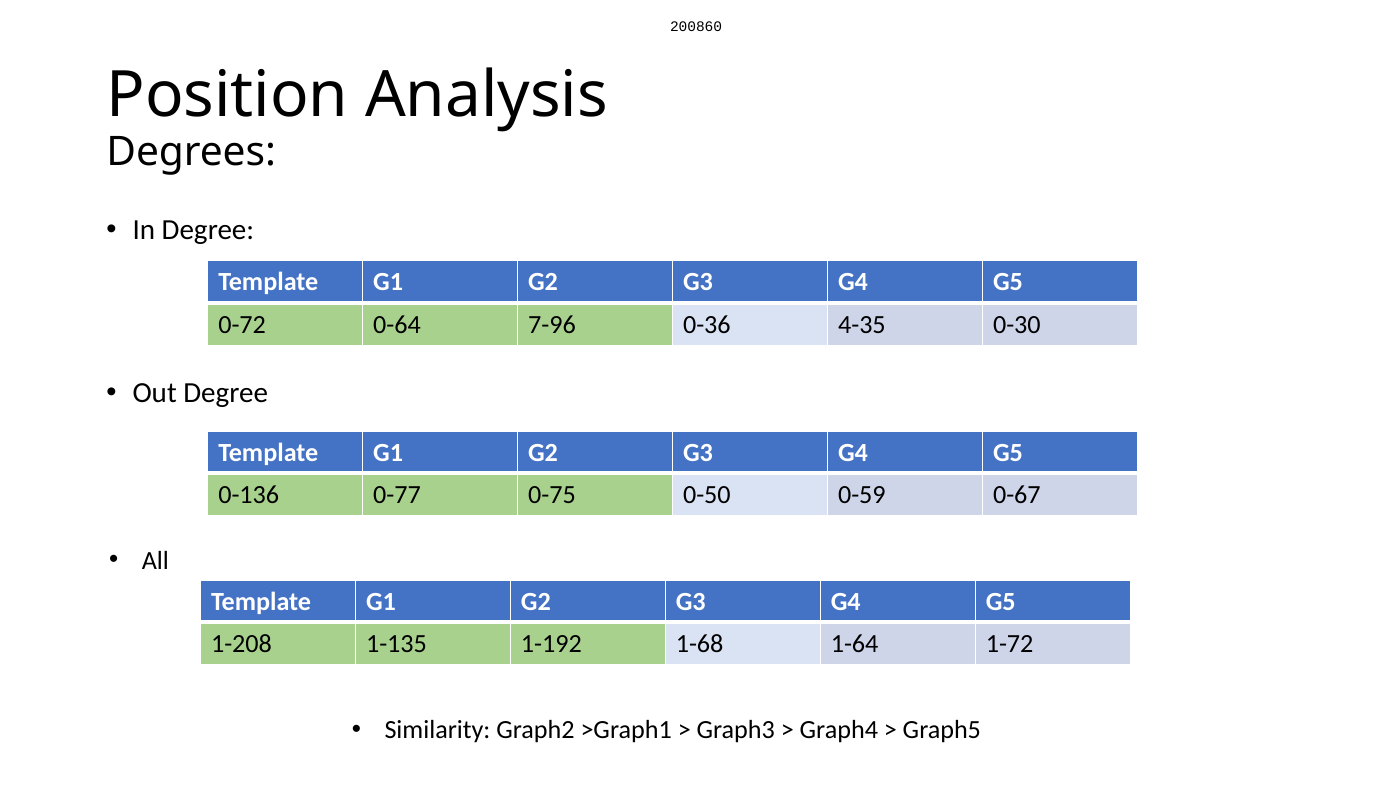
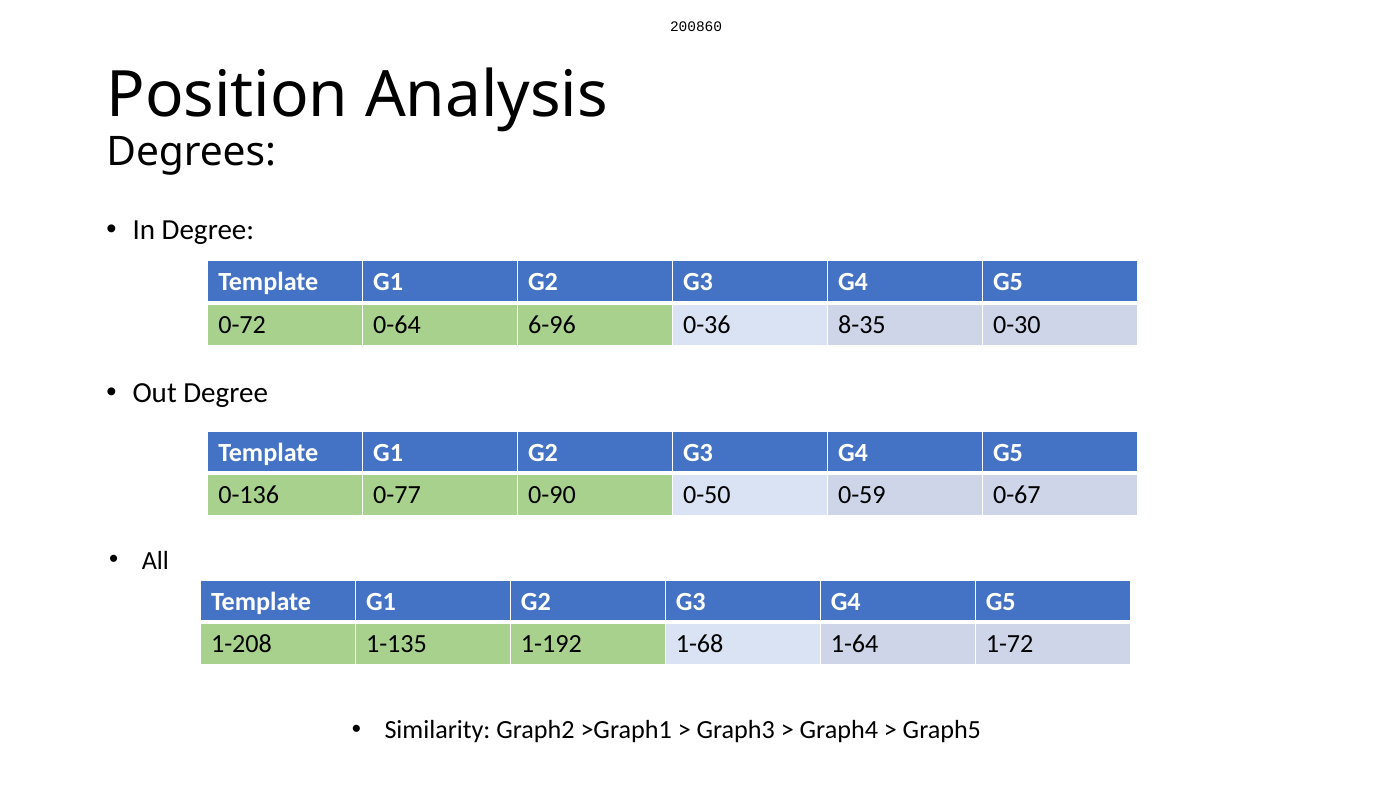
7-96: 7-96 -> 6-96
4-35: 4-35 -> 8-35
0-75: 0-75 -> 0-90
